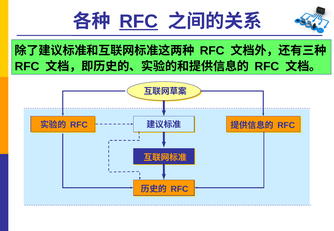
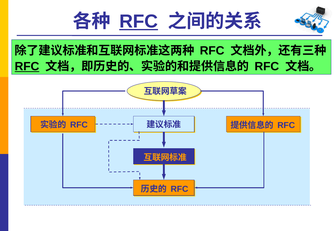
RFC at (27, 67) underline: none -> present
